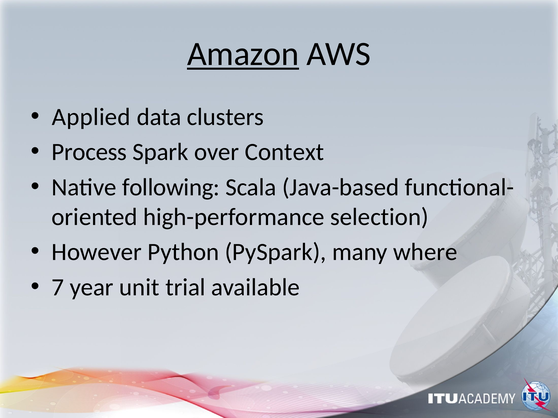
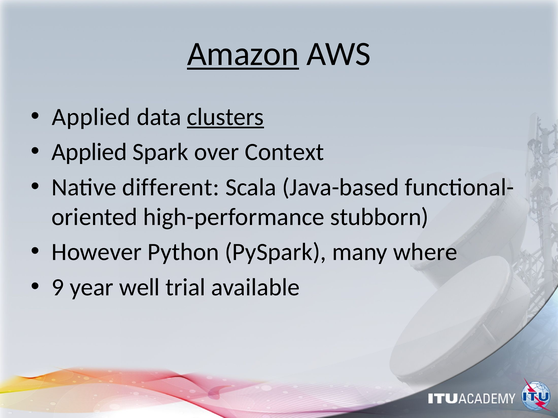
clusters underline: none -> present
Process at (89, 152): Process -> Applied
following: following -> different
selection: selection -> stubborn
7: 7 -> 9
unit: unit -> well
